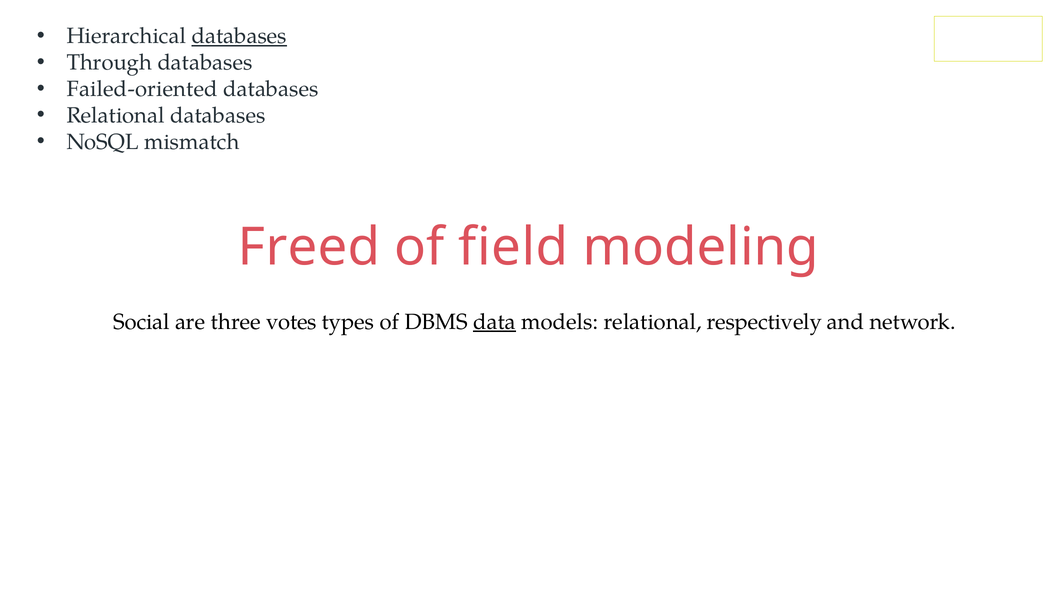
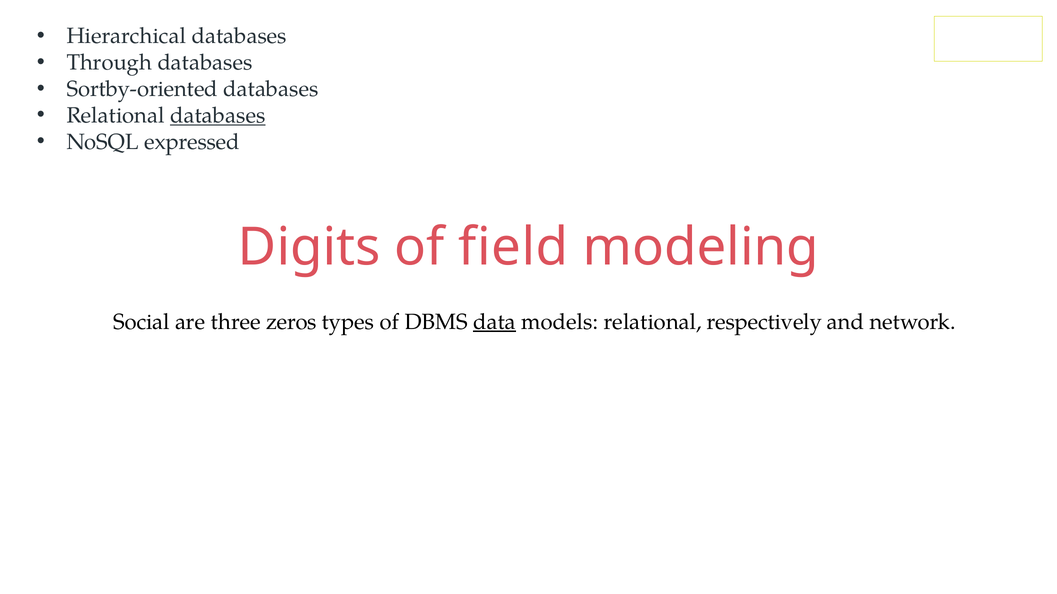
databases at (239, 36) underline: present -> none
Failed-oriented: Failed-oriented -> Sortby-oriented
databases at (218, 116) underline: none -> present
mismatch: mismatch -> expressed
Freed: Freed -> Digits
votes: votes -> zeros
